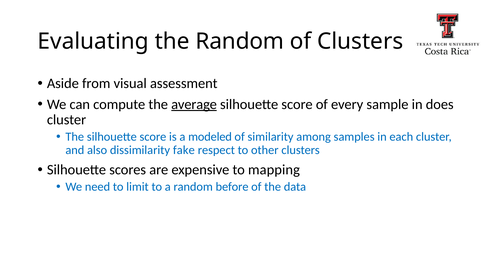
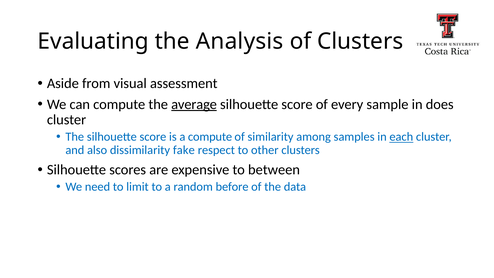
the Random: Random -> Analysis
a modeled: modeled -> compute
each underline: none -> present
mapping: mapping -> between
